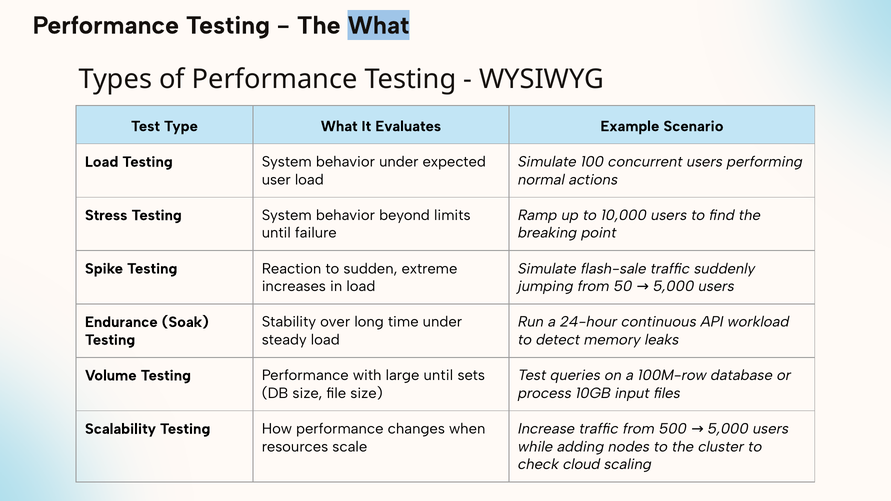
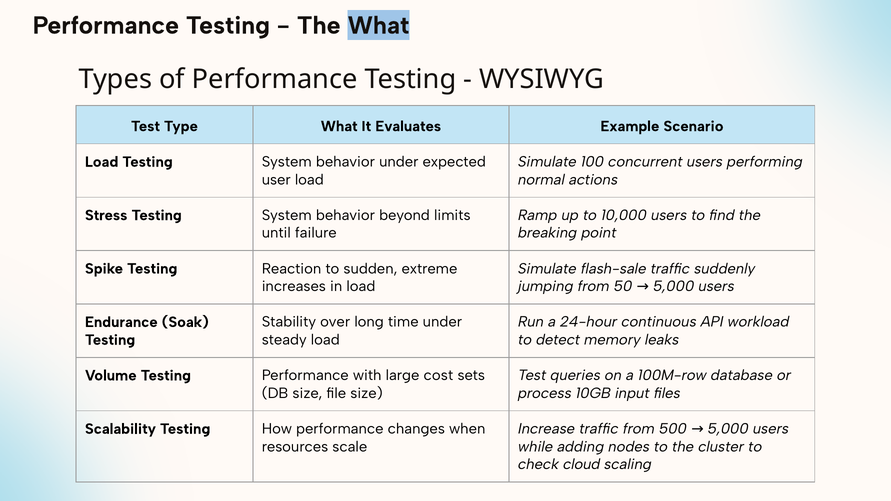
large until: until -> cost
